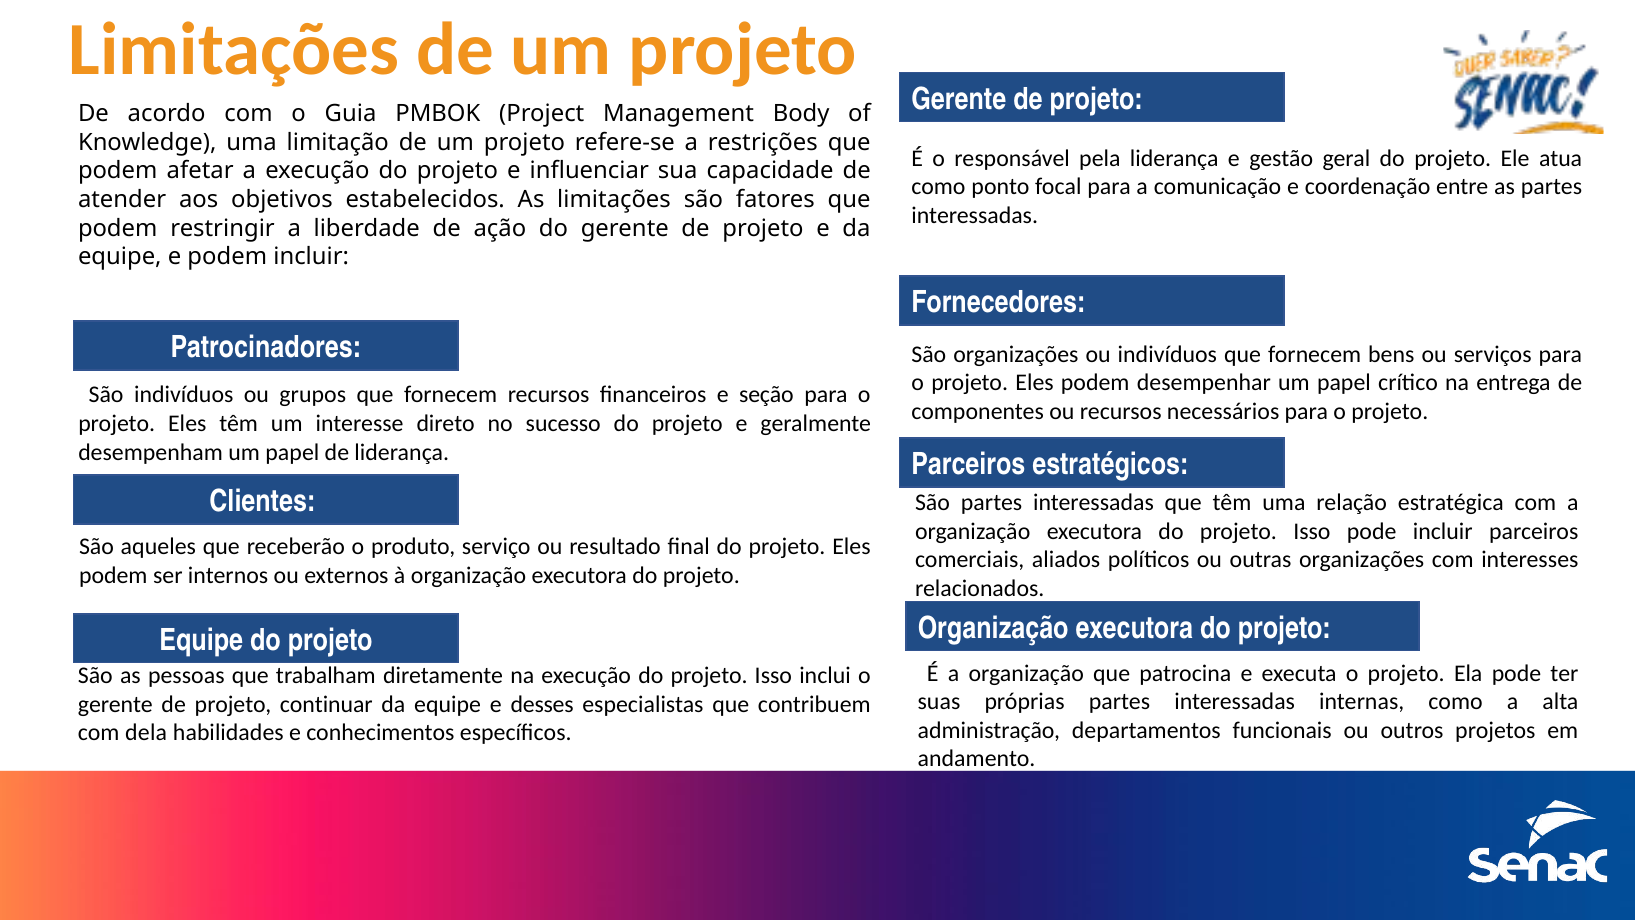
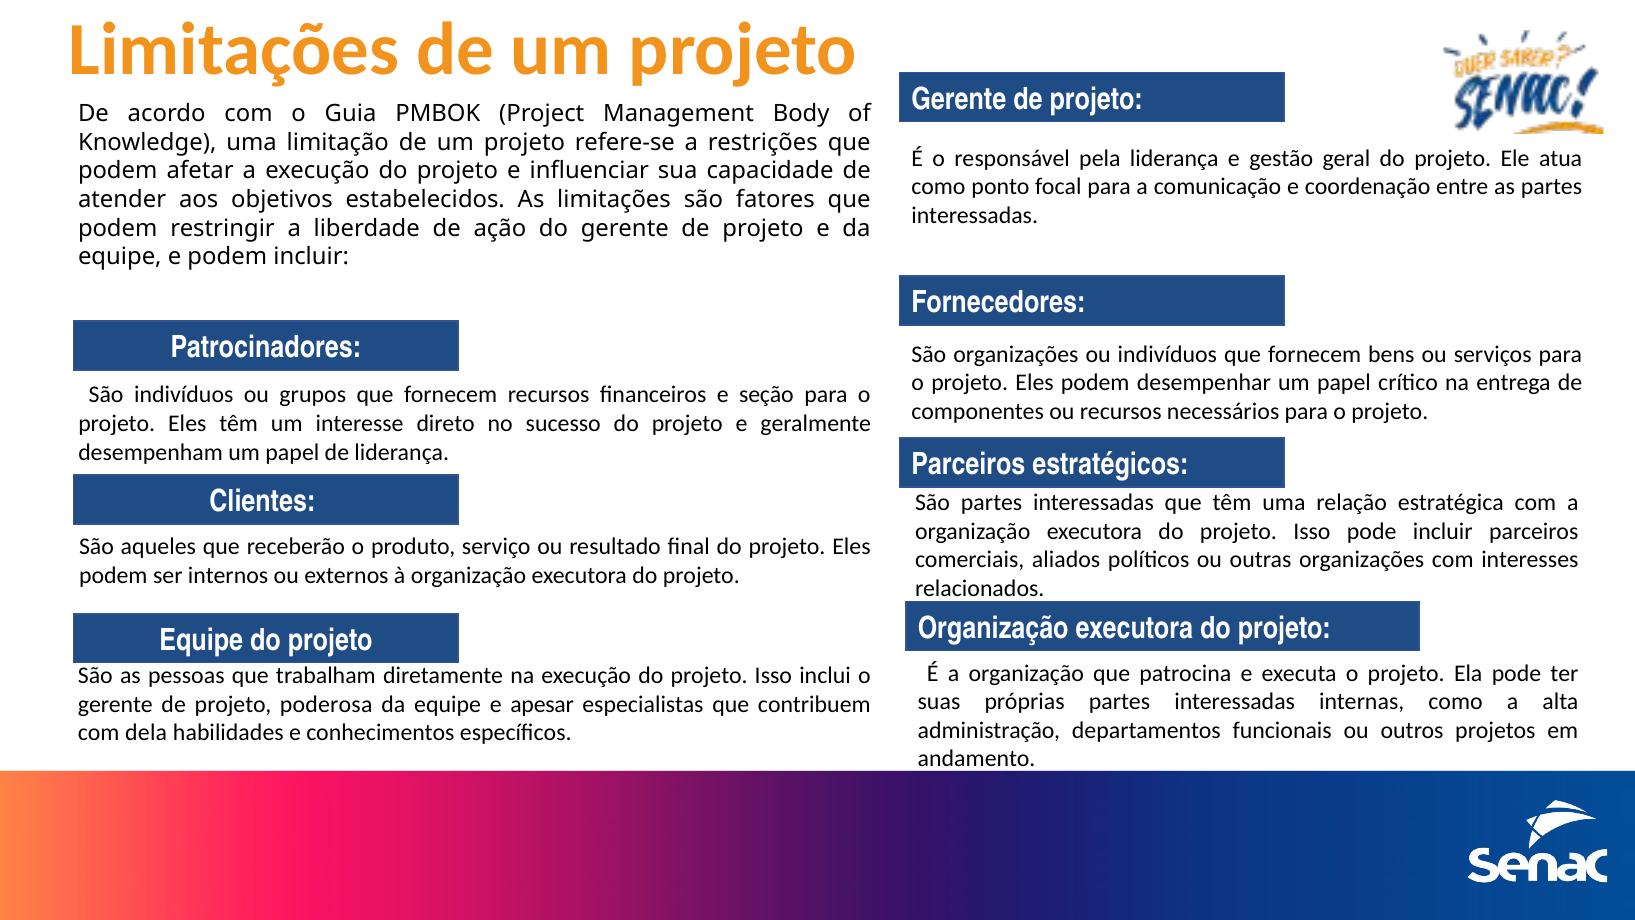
continuar: continuar -> poderosa
desses: desses -> apesar
